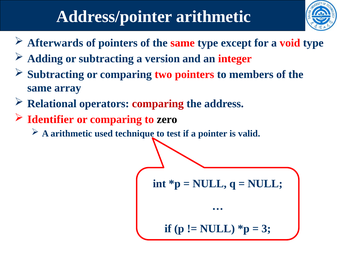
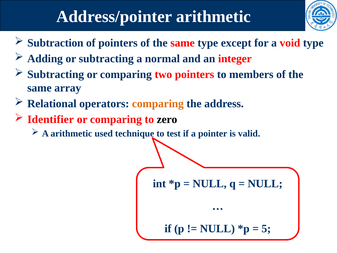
Afterwards: Afterwards -> Subtraction
version: version -> normal
comparing at (158, 104) colour: red -> orange
3: 3 -> 5
